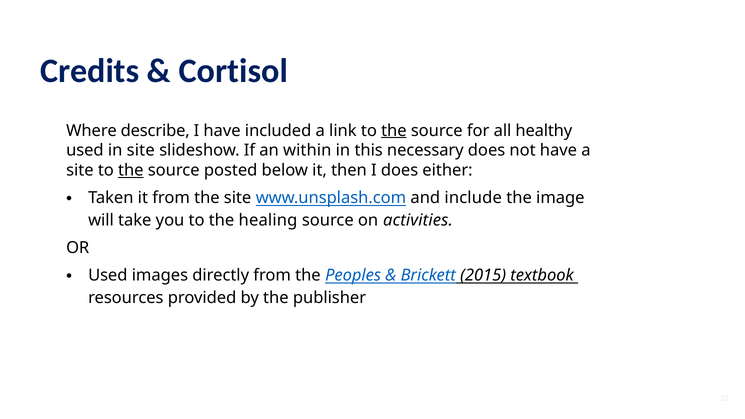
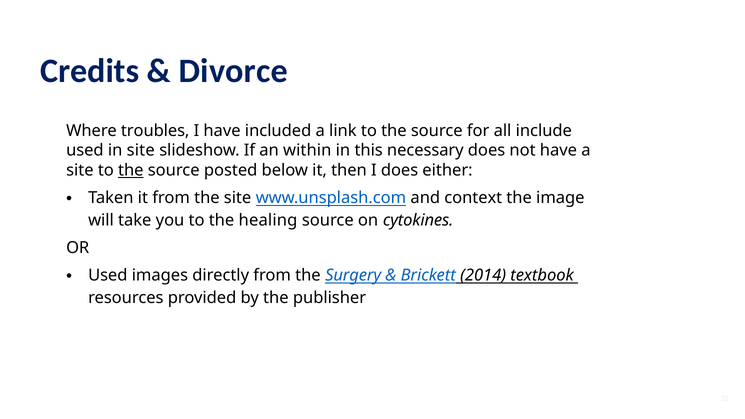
Cortisol: Cortisol -> Divorce
describe: describe -> troubles
the at (394, 131) underline: present -> none
healthy: healthy -> include
include: include -> context
activities: activities -> cytokines
Peoples: Peoples -> Surgery
2015: 2015 -> 2014
